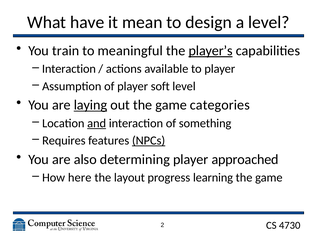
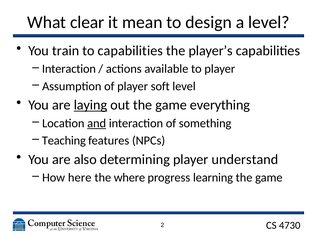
have: have -> clear
to meaningful: meaningful -> capabilities
player’s underline: present -> none
categories: categories -> everything
Requires: Requires -> Teaching
NPCs underline: present -> none
approached: approached -> understand
layout: layout -> where
